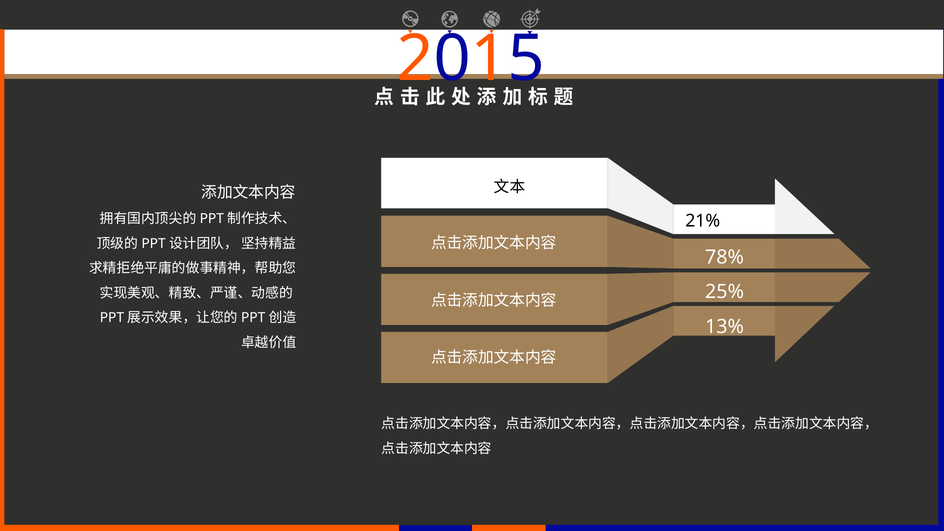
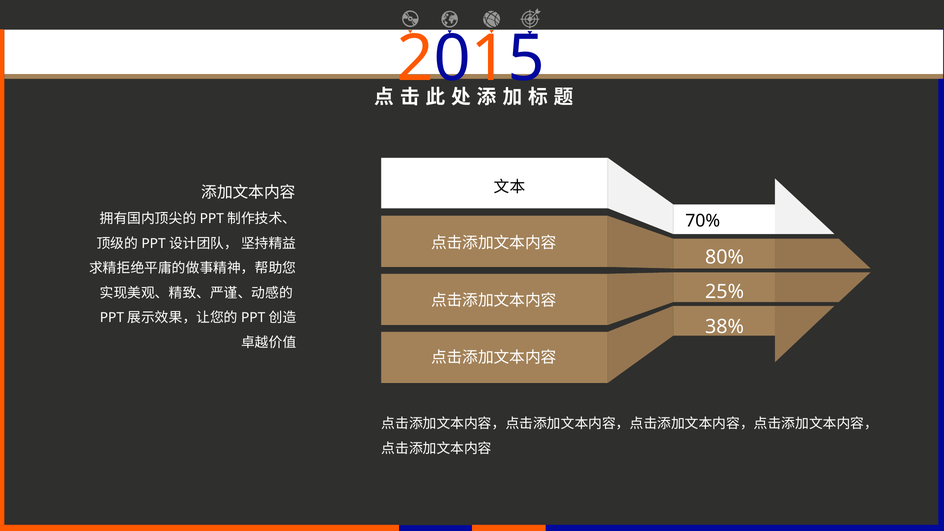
21%: 21% -> 70%
78%: 78% -> 80%
13%: 13% -> 38%
